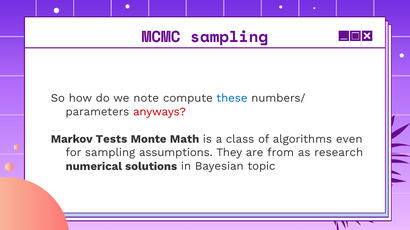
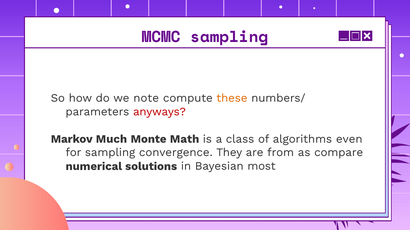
these colour: blue -> orange
Tests: Tests -> Much
assumptions: assumptions -> convergence
research: research -> compare
topic: topic -> most
